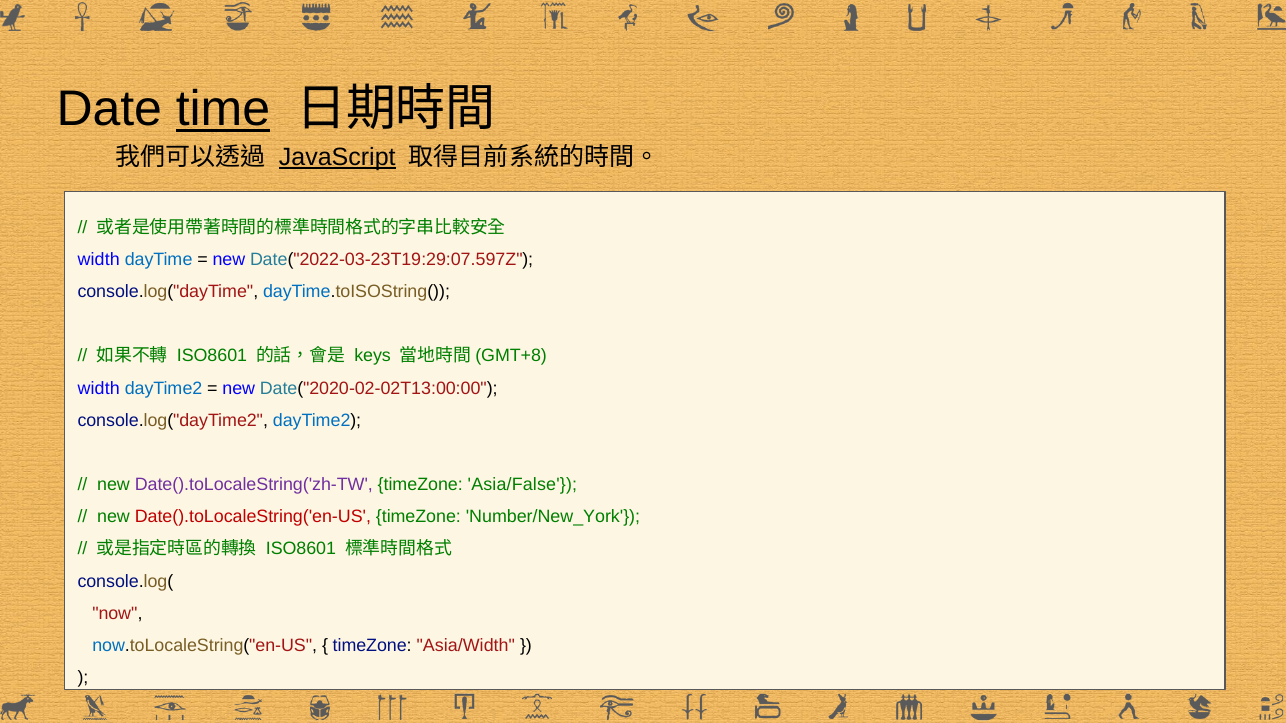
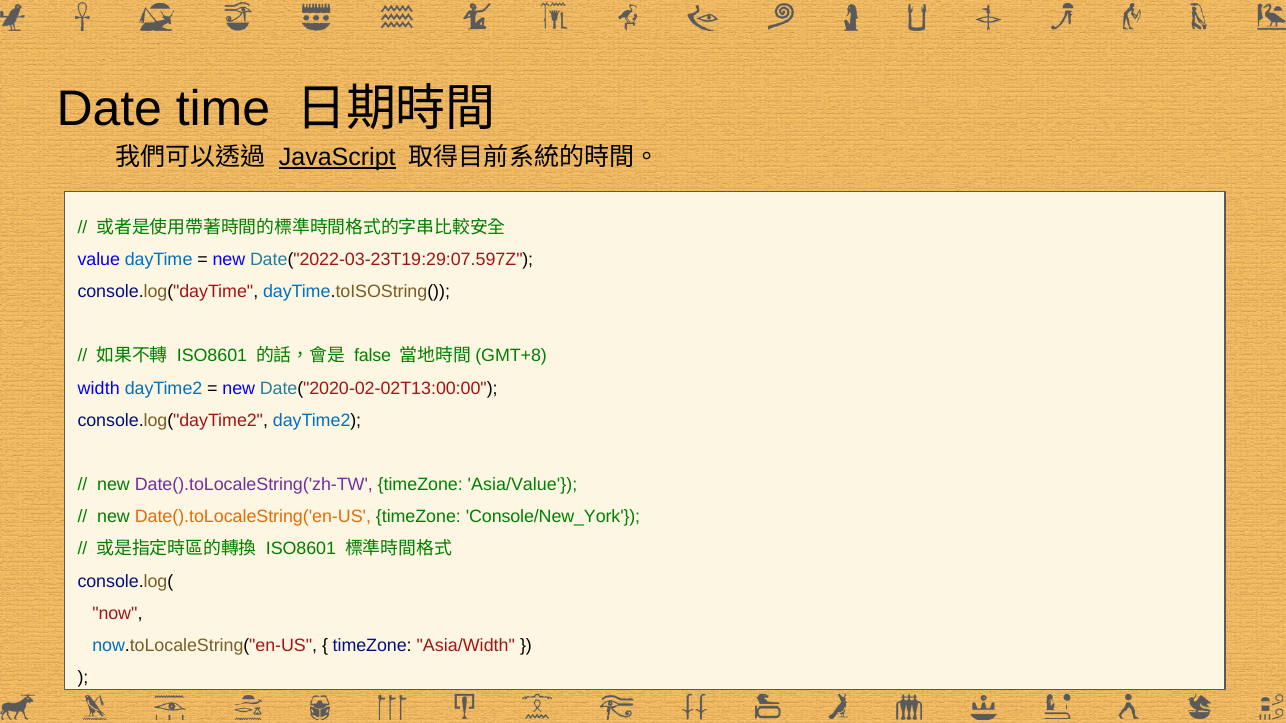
time underline: present -> none
width at (99, 260): width -> value
keys: keys -> false
Asia/False: Asia/False -> Asia/Value
Date().toLocaleString('en-US colour: red -> orange
Number/New_York: Number/New_York -> Console/New_York
